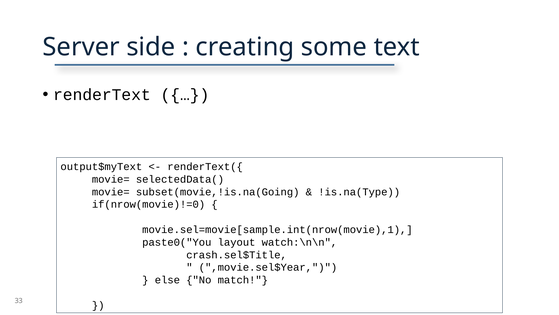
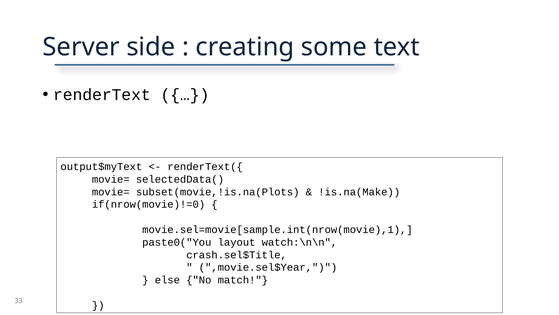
subset(movie,!is.na(Going: subset(movie,!is.na(Going -> subset(movie,!is.na(Plots
!is.na(Type: !is.na(Type -> !is.na(Make
